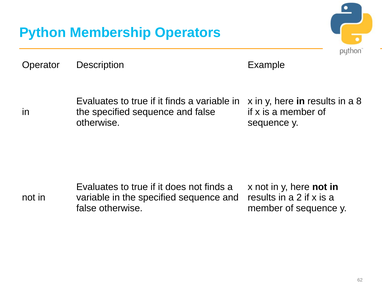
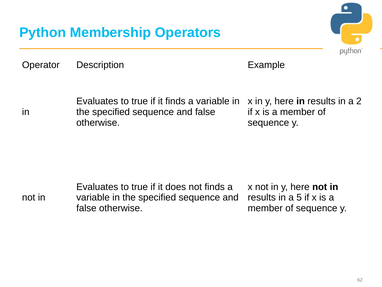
8: 8 -> 2
2: 2 -> 5
